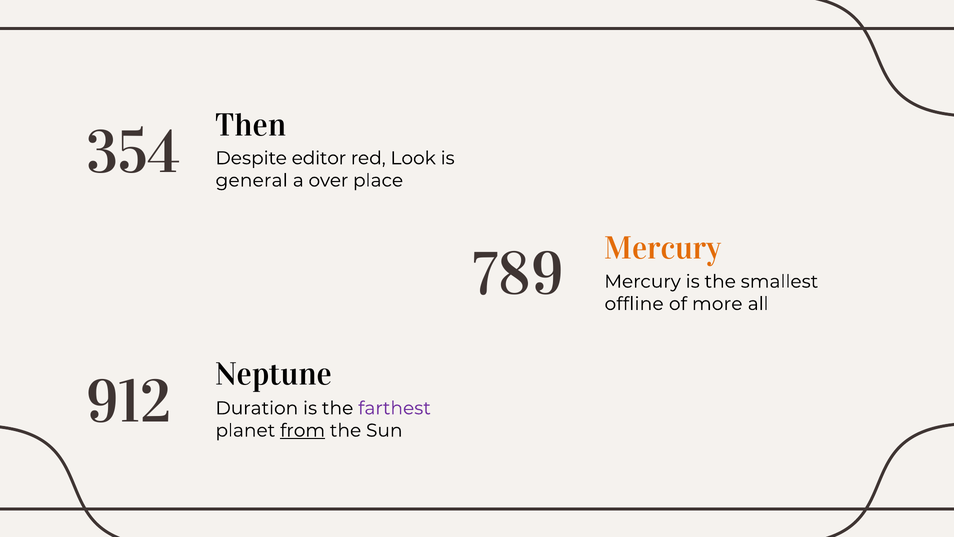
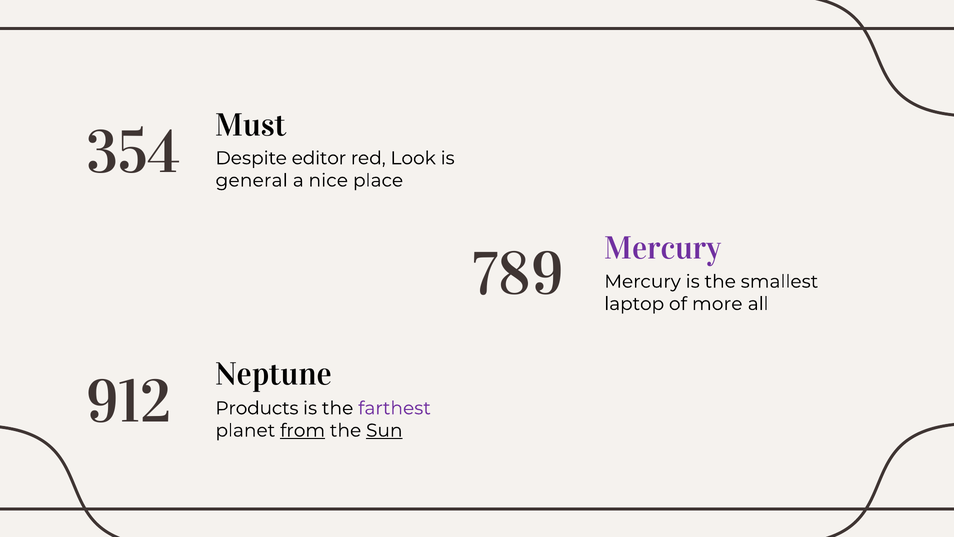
Then: Then -> Must
over: over -> nice
Mercury at (663, 248) colour: orange -> purple
offline: offline -> laptop
Duration: Duration -> Products
Sun underline: none -> present
